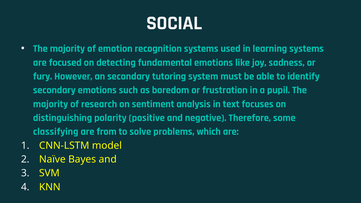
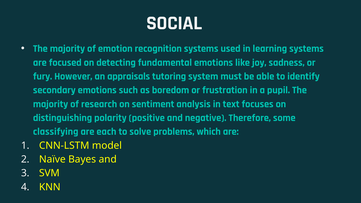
an secondary: secondary -> appraisals
from: from -> each
